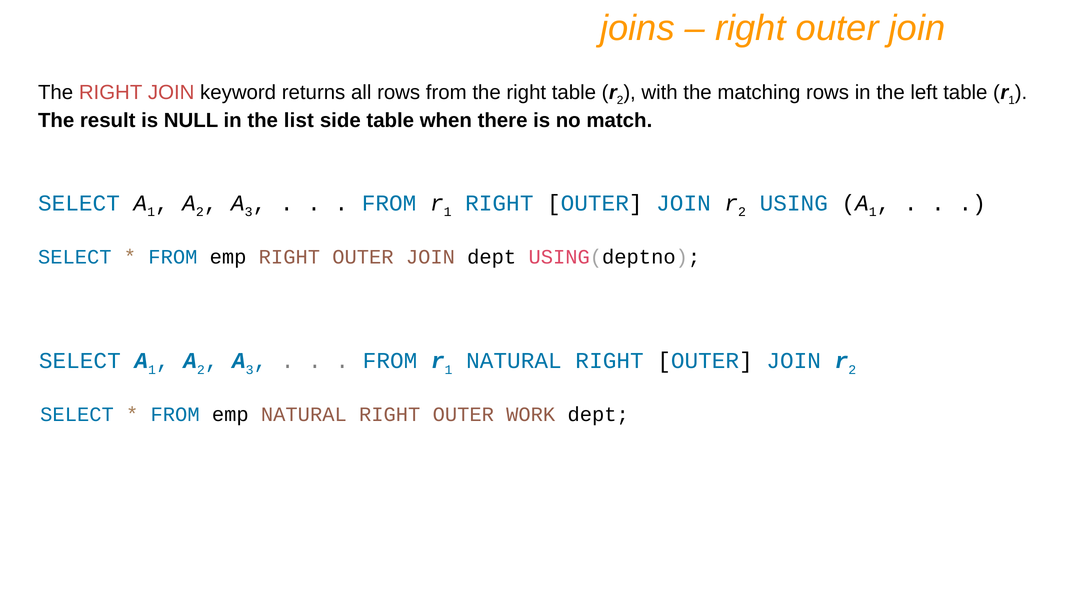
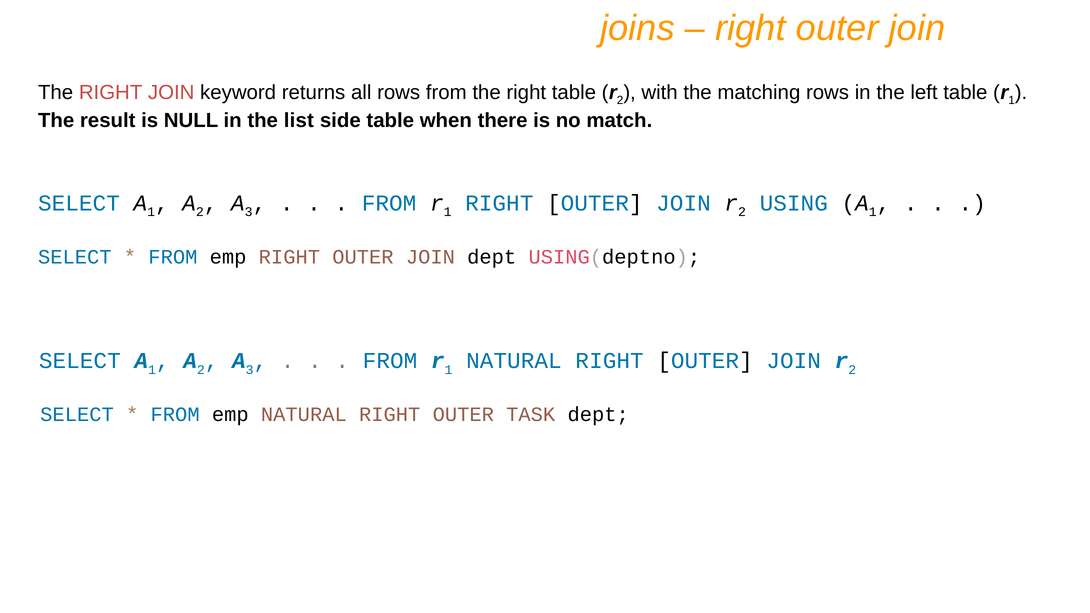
WORK: WORK -> TASK
